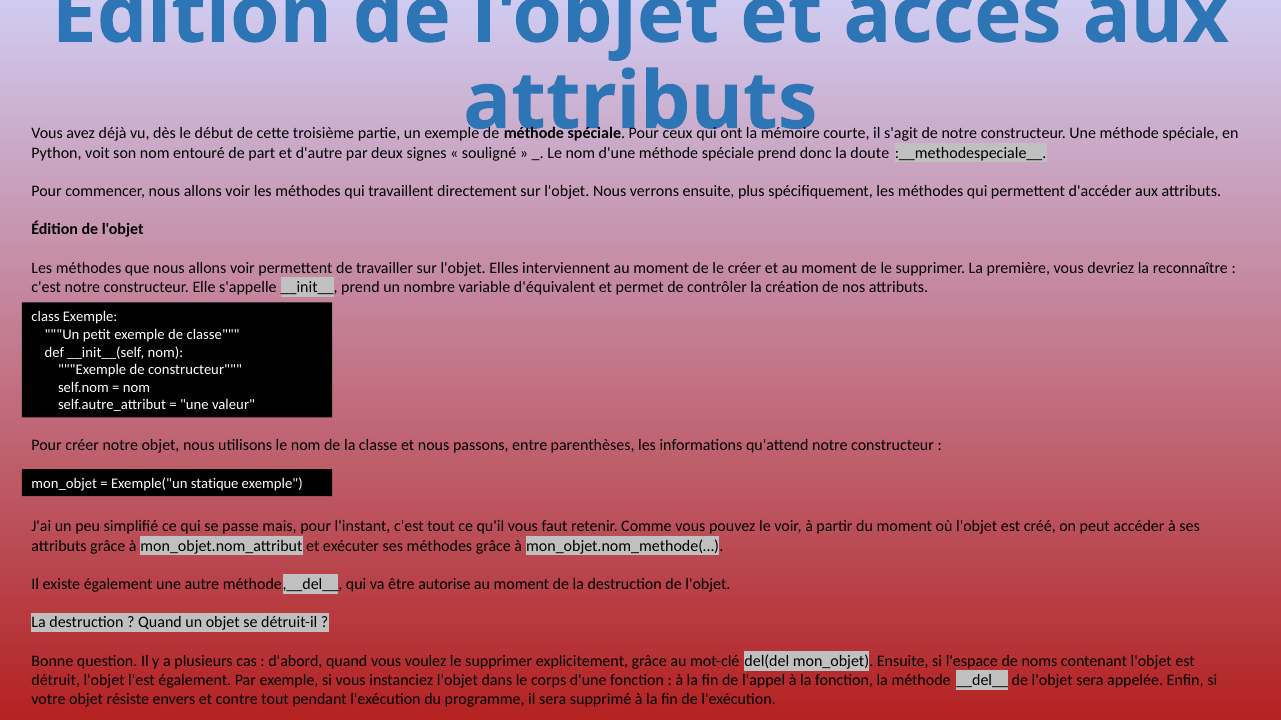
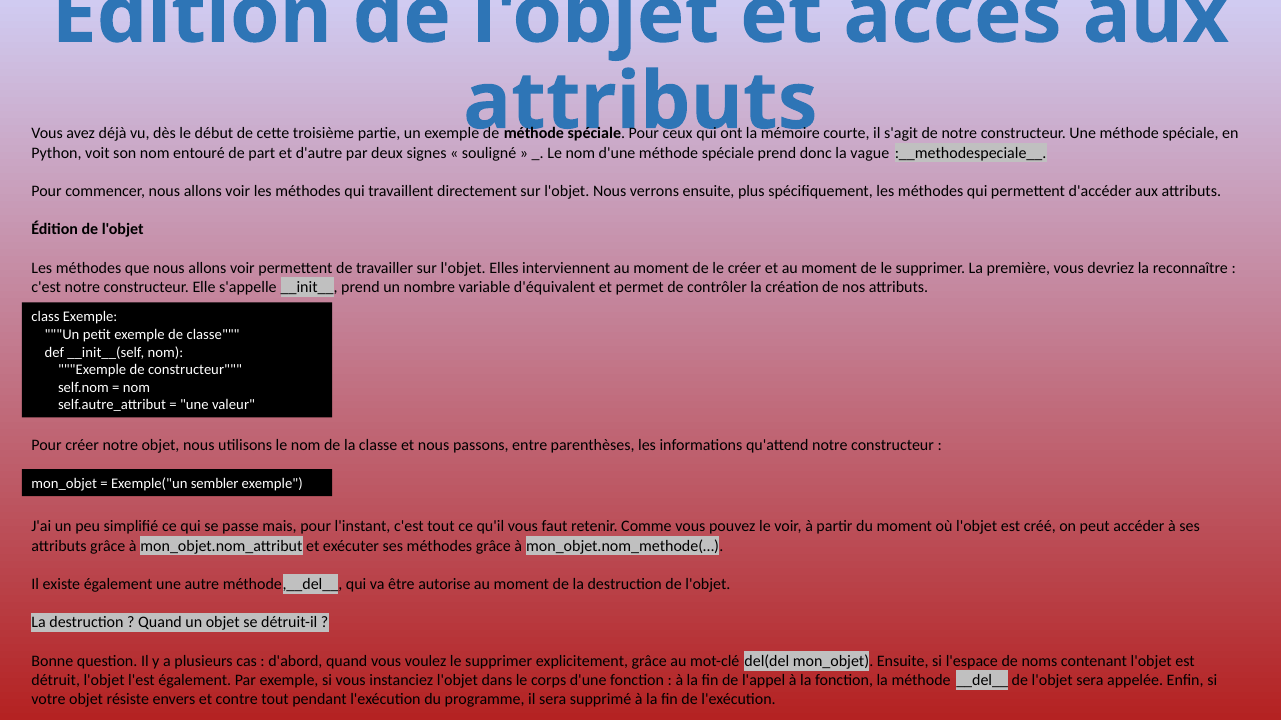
doute: doute -> vague
statique: statique -> sembler
